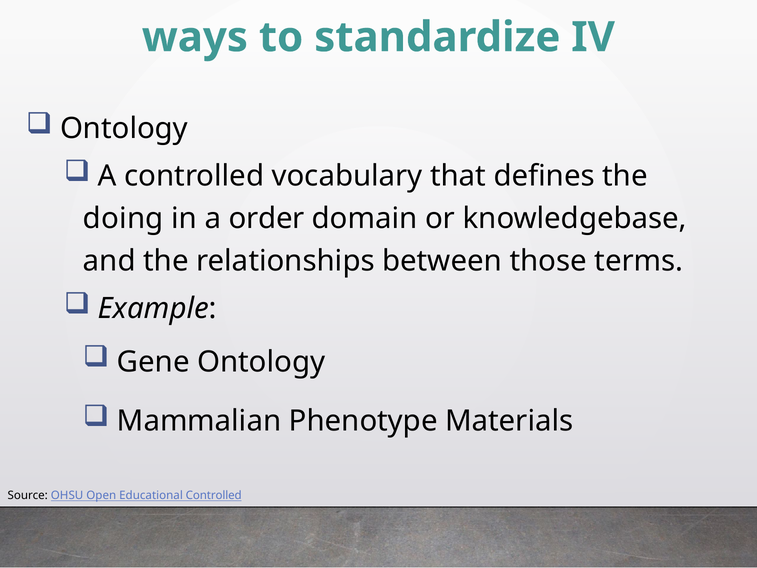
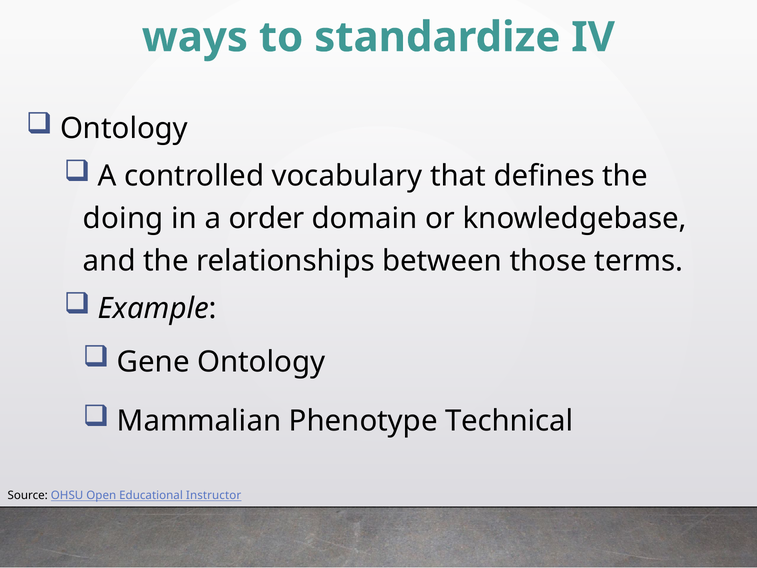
Materials: Materials -> Technical
Educational Controlled: Controlled -> Instructor
